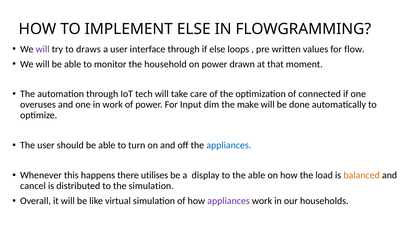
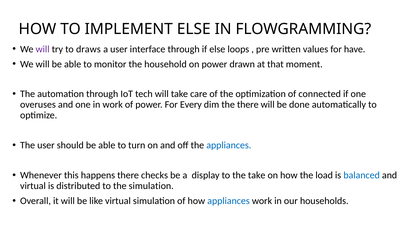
flow: flow -> have
Input: Input -> Every
the make: make -> there
utilises: utilises -> checks
the able: able -> take
balanced colour: orange -> blue
cancel at (33, 186): cancel -> virtual
appliances at (229, 201) colour: purple -> blue
